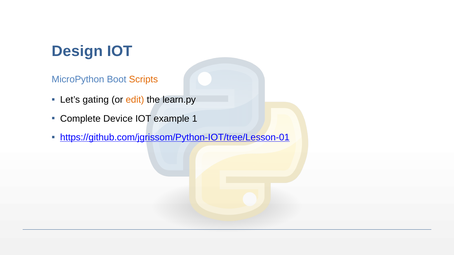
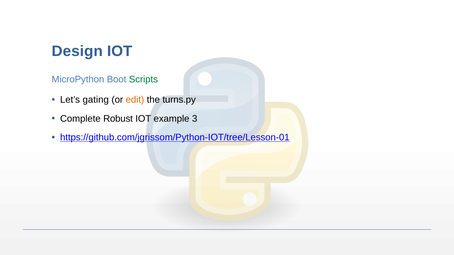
Scripts colour: orange -> green
learn.py: learn.py -> turns.py
Device: Device -> Robust
1: 1 -> 3
